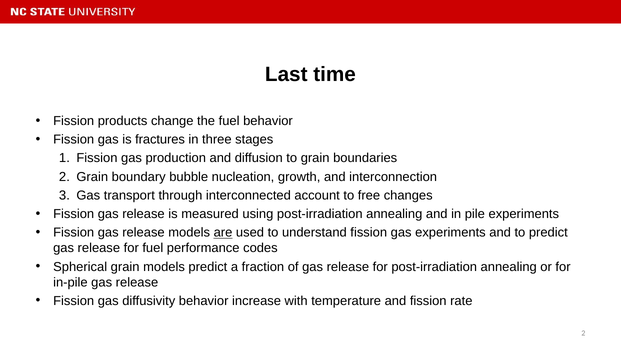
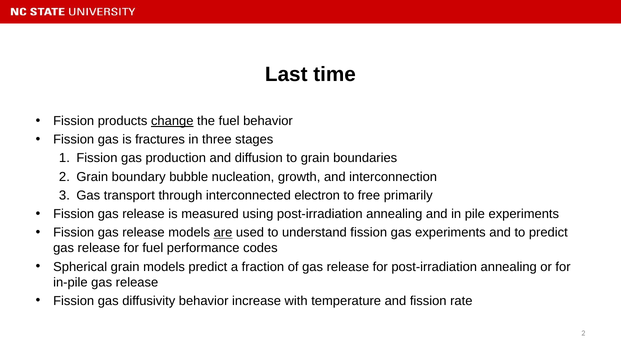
change underline: none -> present
account: account -> electron
changes: changes -> primarily
